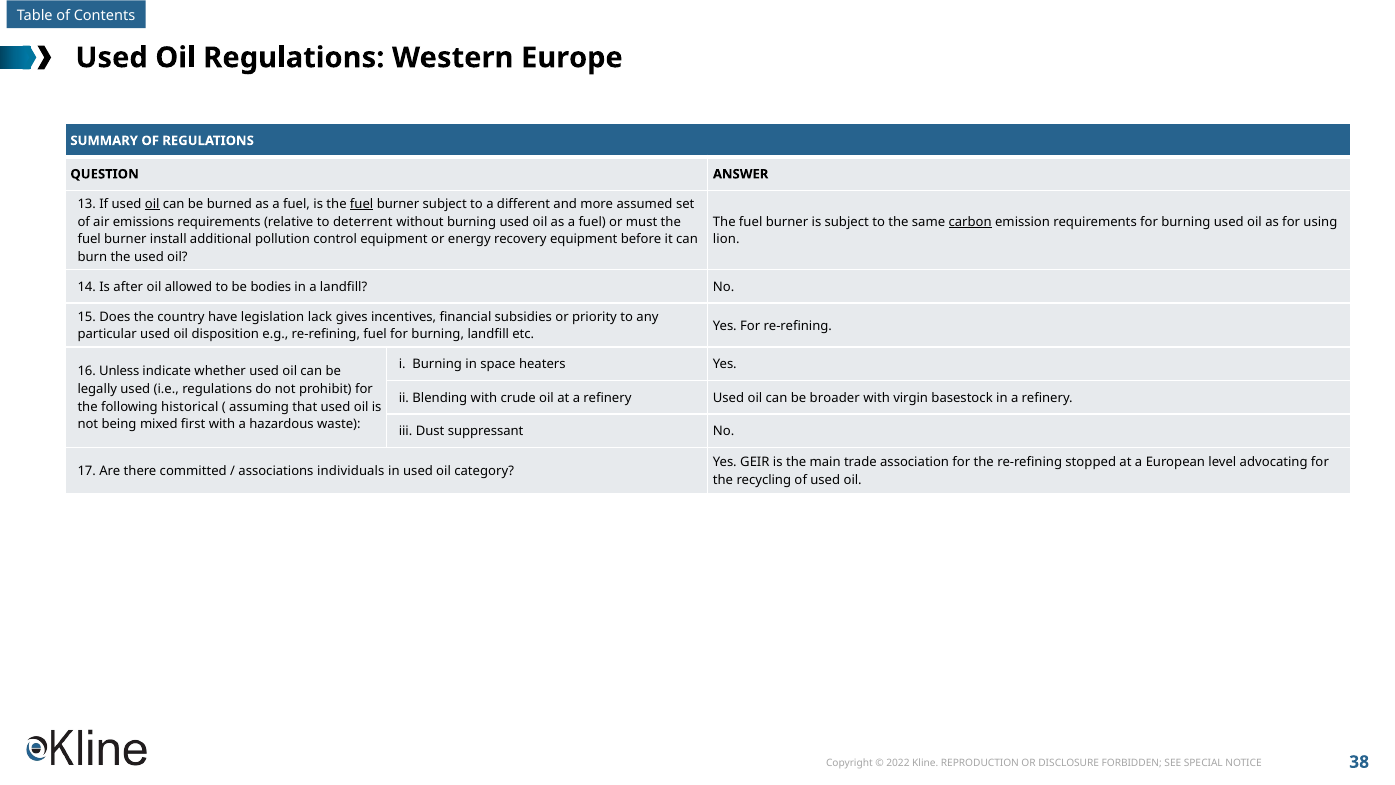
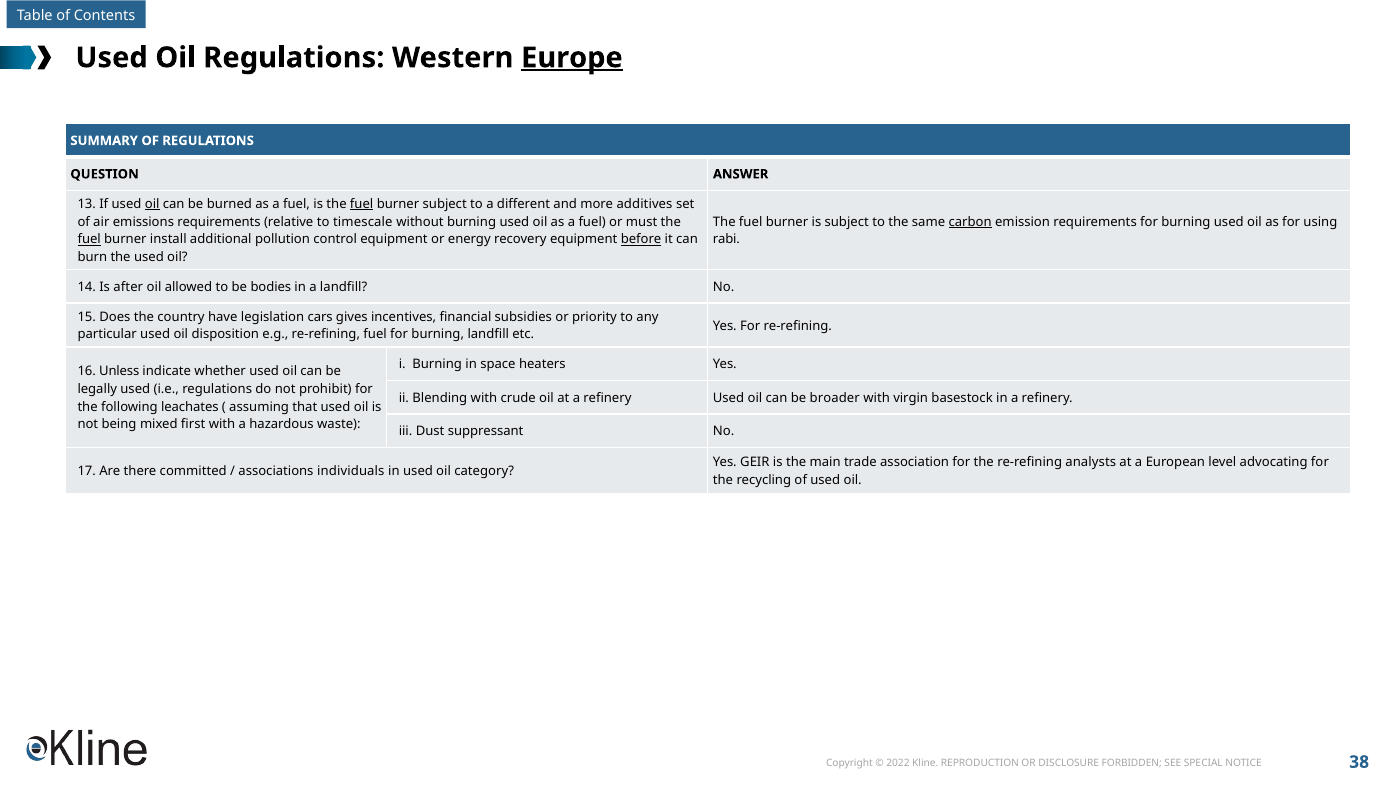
Europe underline: none -> present
assumed: assumed -> additives
deterrent: deterrent -> timescale
fuel at (89, 239) underline: none -> present
before underline: none -> present
lion: lion -> rabi
lack: lack -> cars
historical: historical -> leachates
stopped: stopped -> analysts
